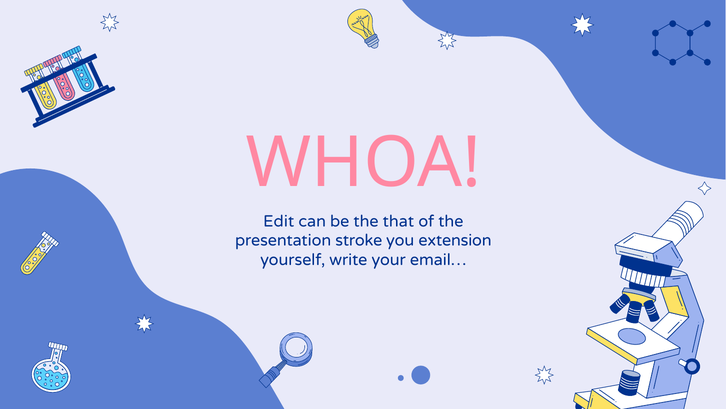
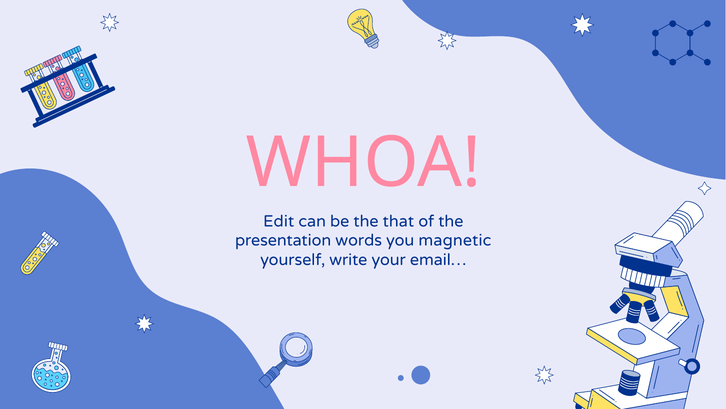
stroke: stroke -> words
extension: extension -> magnetic
